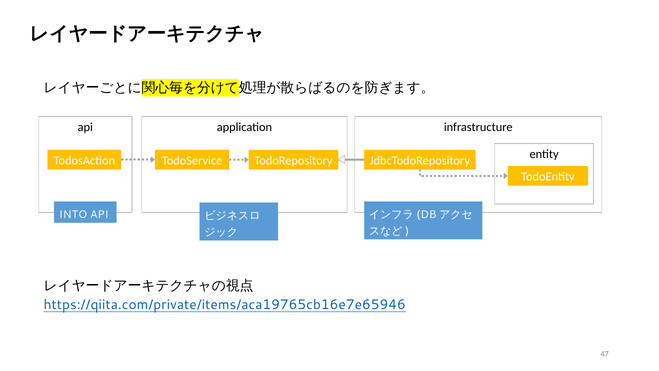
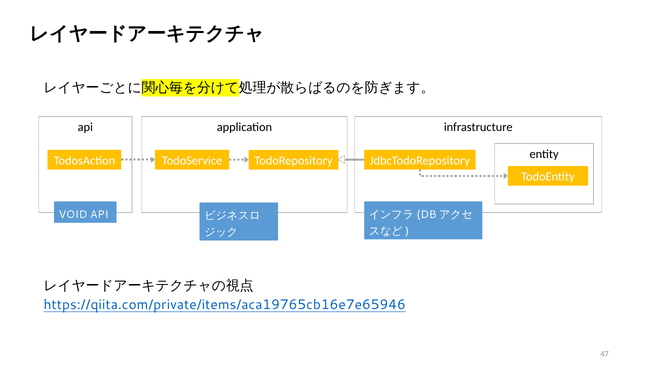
INTO: INTO -> VOID
